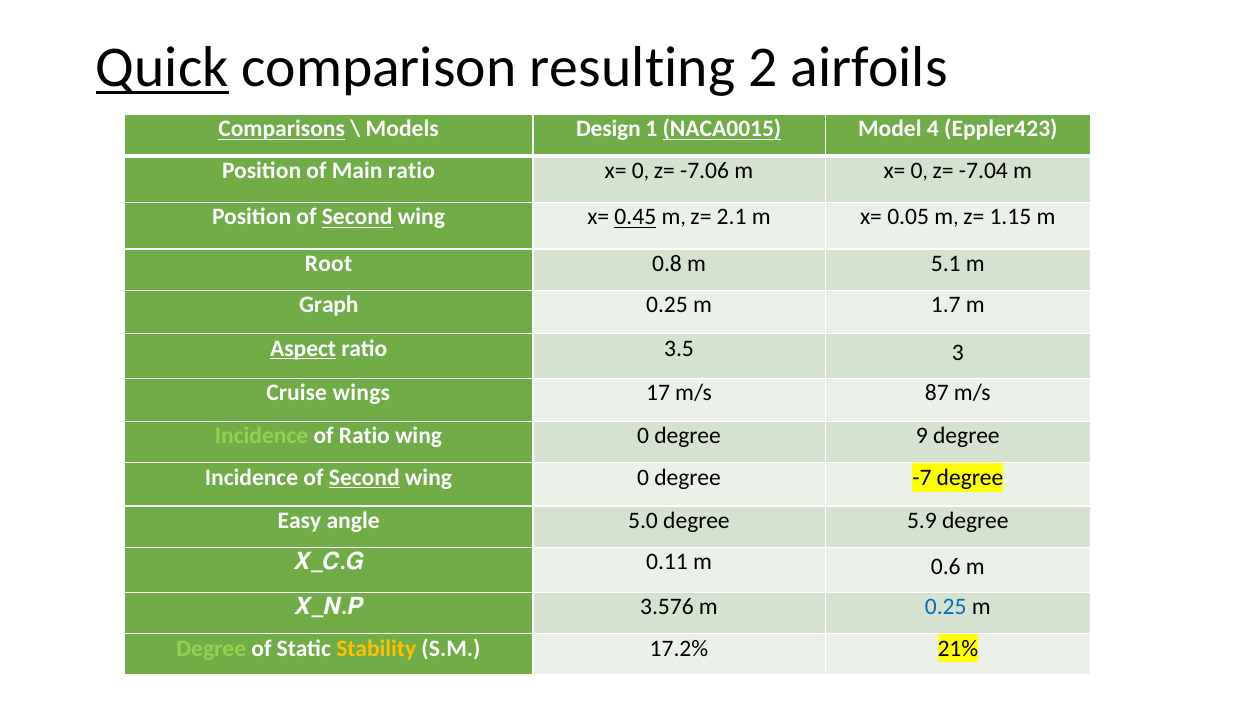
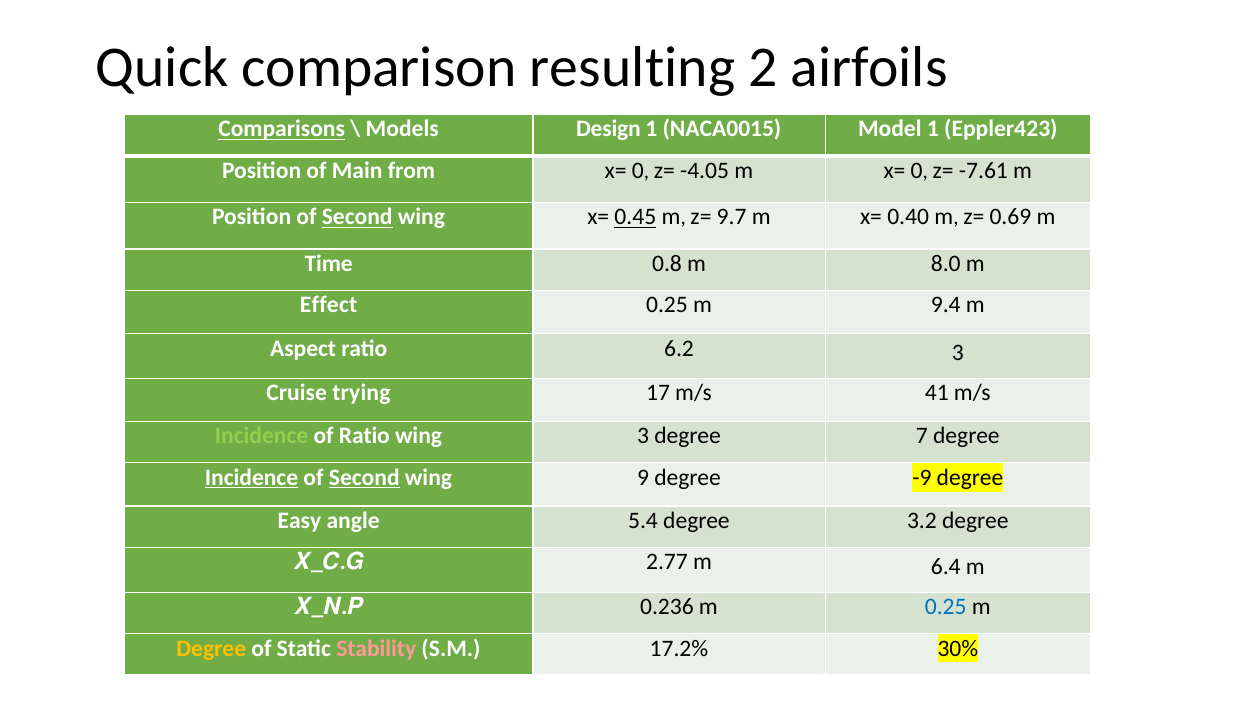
Quick underline: present -> none
NACA0015 underline: present -> none
Model 4: 4 -> 1
Main ratio: ratio -> from
-7.06: -7.06 -> -4.05
-7.04: -7.04 -> -7.61
2.1: 2.1 -> 9.7
0.05: 0.05 -> 0.40
1.15: 1.15 -> 0.69
Root: Root -> Time
5.1: 5.1 -> 8.0
Graph: Graph -> Effect
1.7: 1.7 -> 9.4
Aspect underline: present -> none
3.5: 3.5 -> 6.2
wings: wings -> trying
87: 87 -> 41
0 at (643, 436): 0 -> 3
9: 9 -> 7
Incidence at (252, 477) underline: none -> present
0 at (643, 477): 0 -> 9
-7: -7 -> -9
5.0: 5.0 -> 5.4
5.9: 5.9 -> 3.2
0.11: 0.11 -> 2.77
0.6: 0.6 -> 6.4
3.576: 3.576 -> 0.236
Degree at (211, 648) colour: light green -> yellow
Stability colour: yellow -> pink
21%: 21% -> 30%
